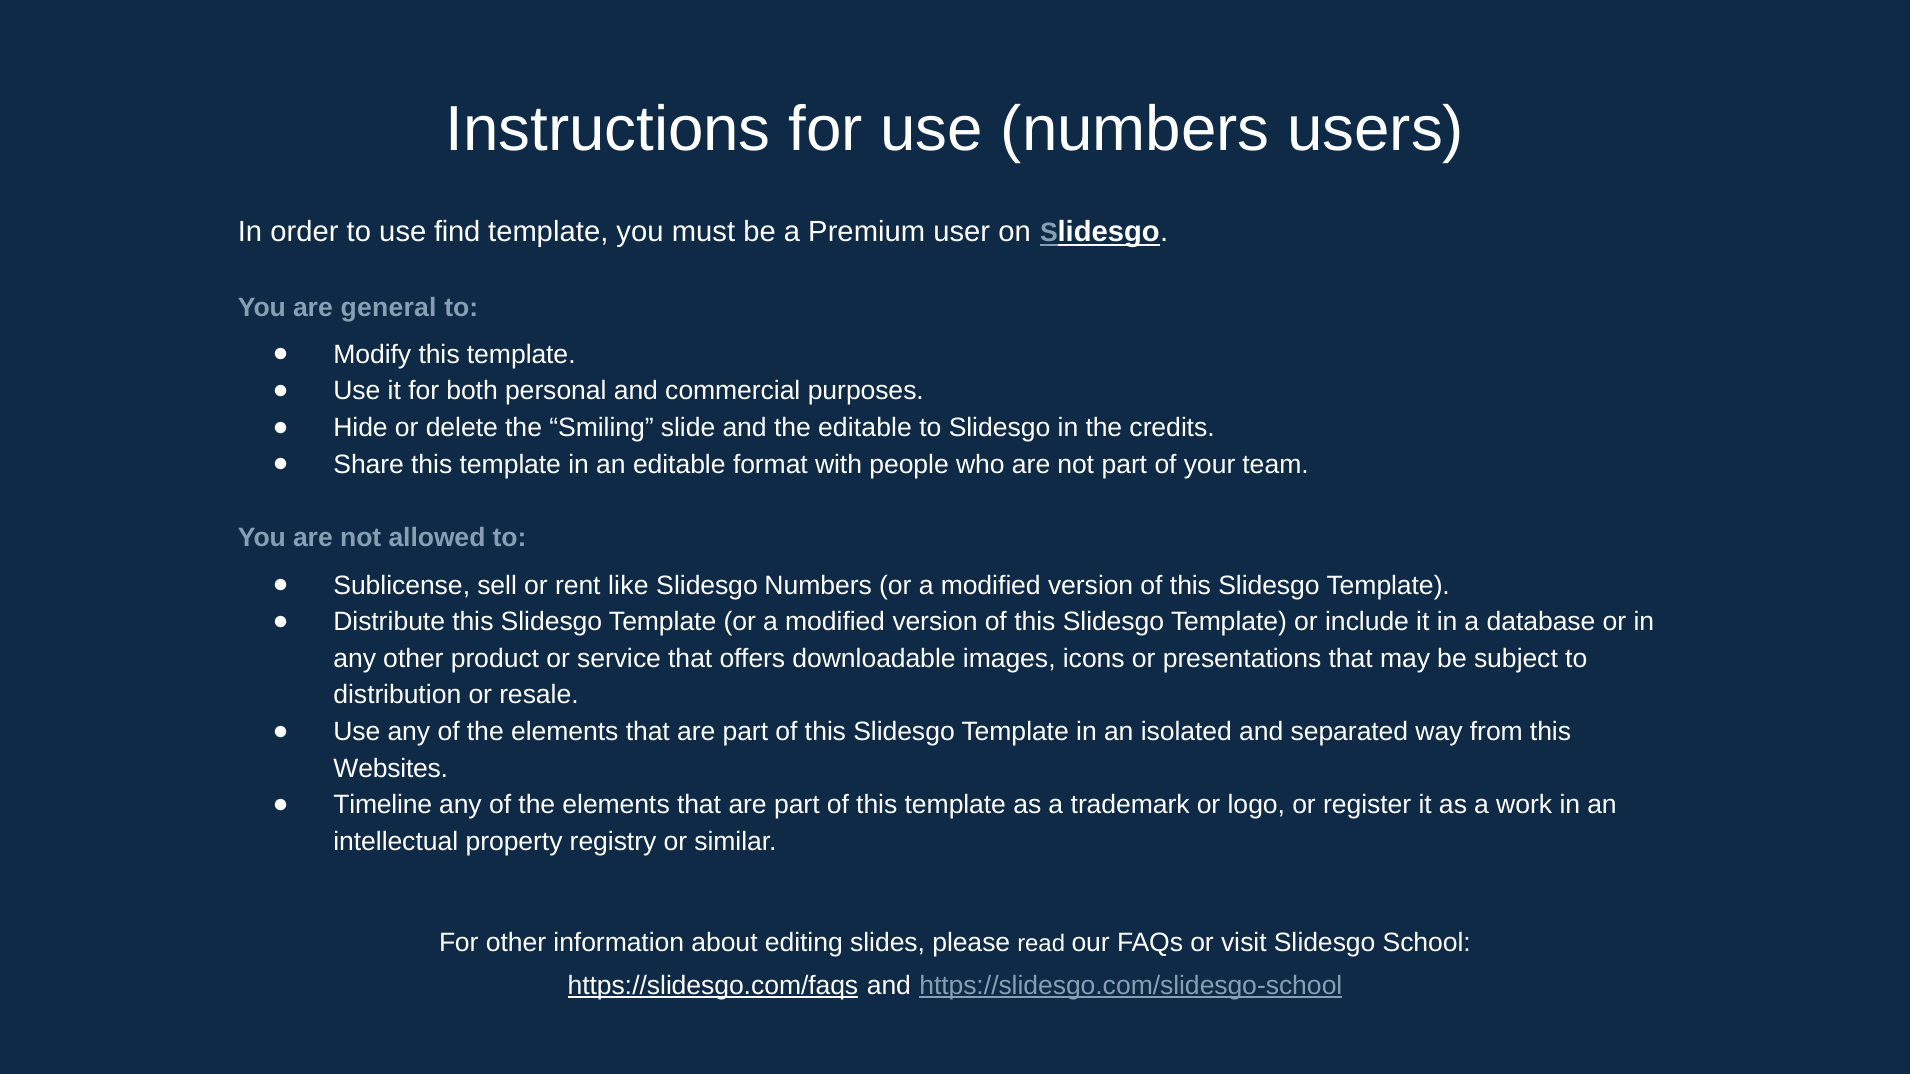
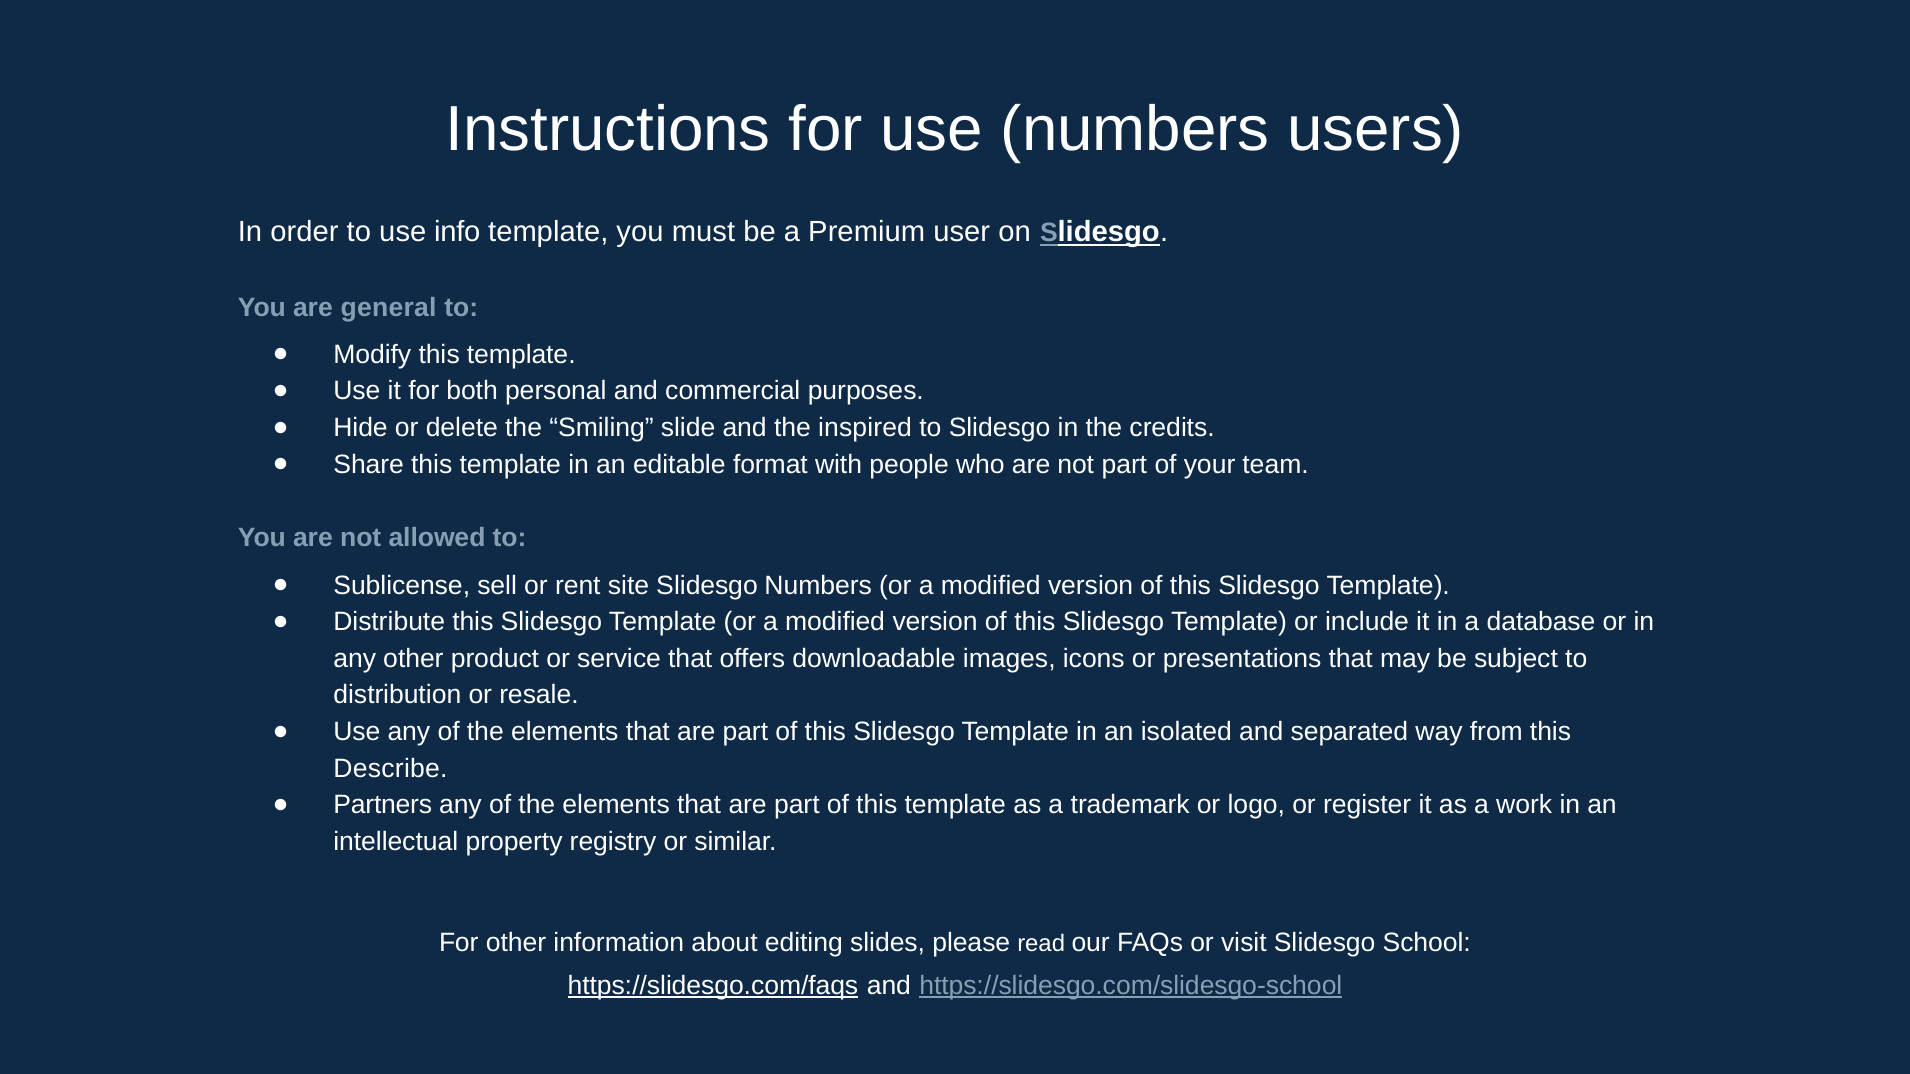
find: find -> info
the editable: editable -> inspired
like: like -> site
Websites: Websites -> Describe
Timeline: Timeline -> Partners
